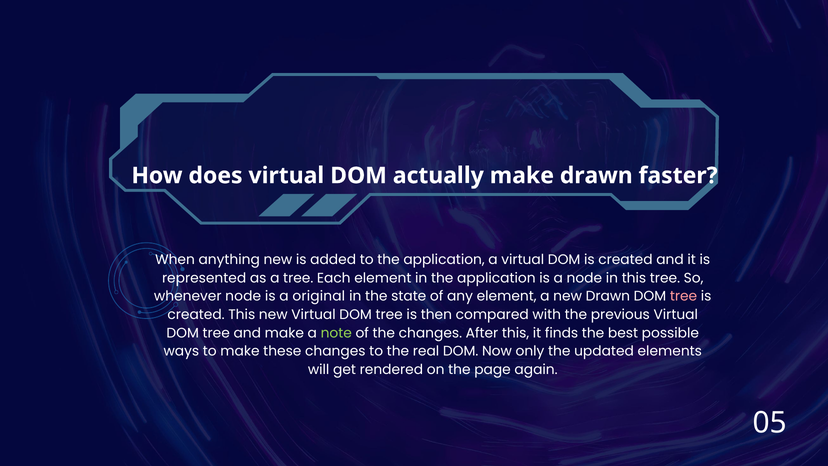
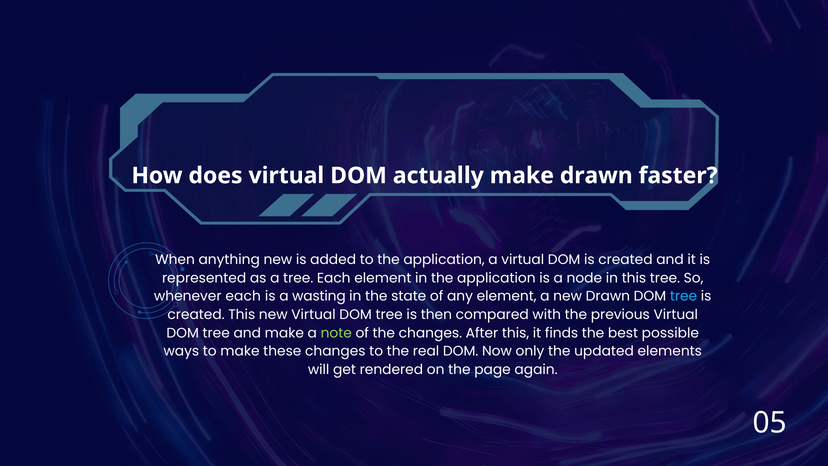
whenever node: node -> each
original: original -> wasting
tree at (684, 296) colour: pink -> light blue
